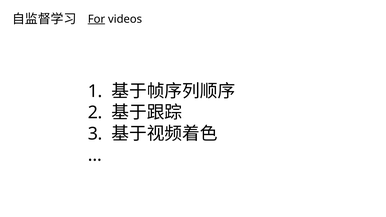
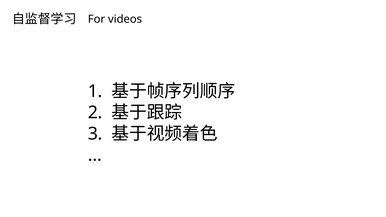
For underline: present -> none
